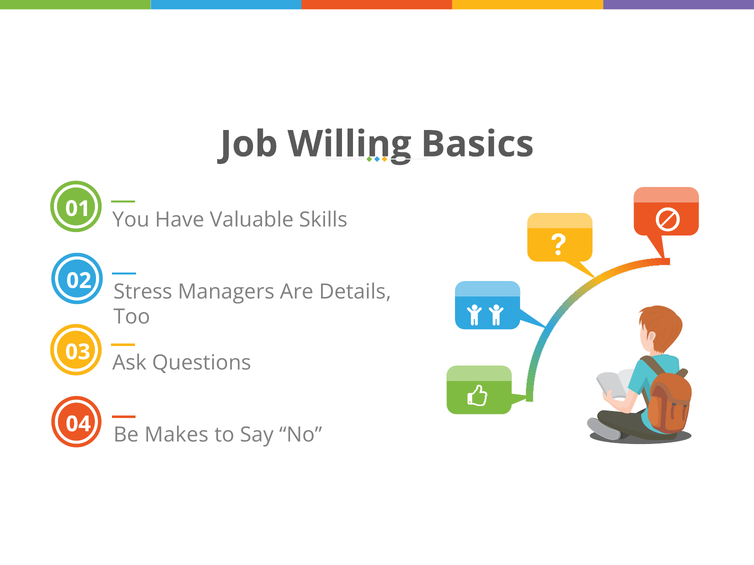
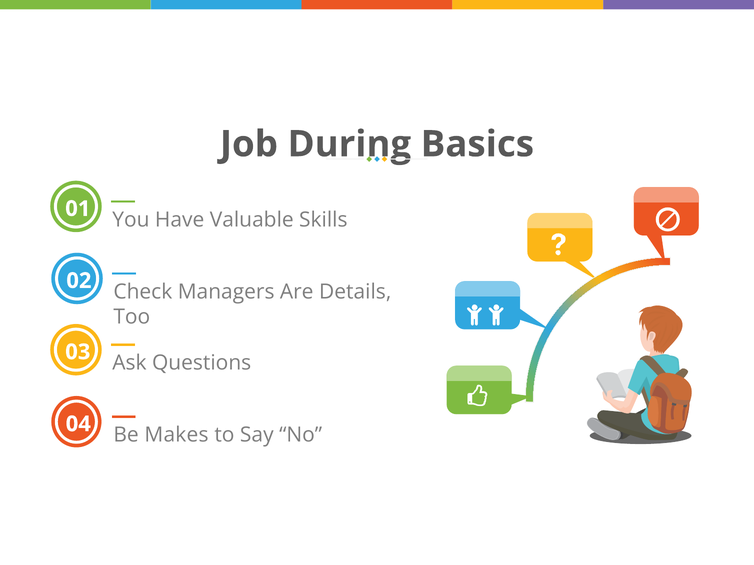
Willing: Willing -> During
Stress: Stress -> Check
